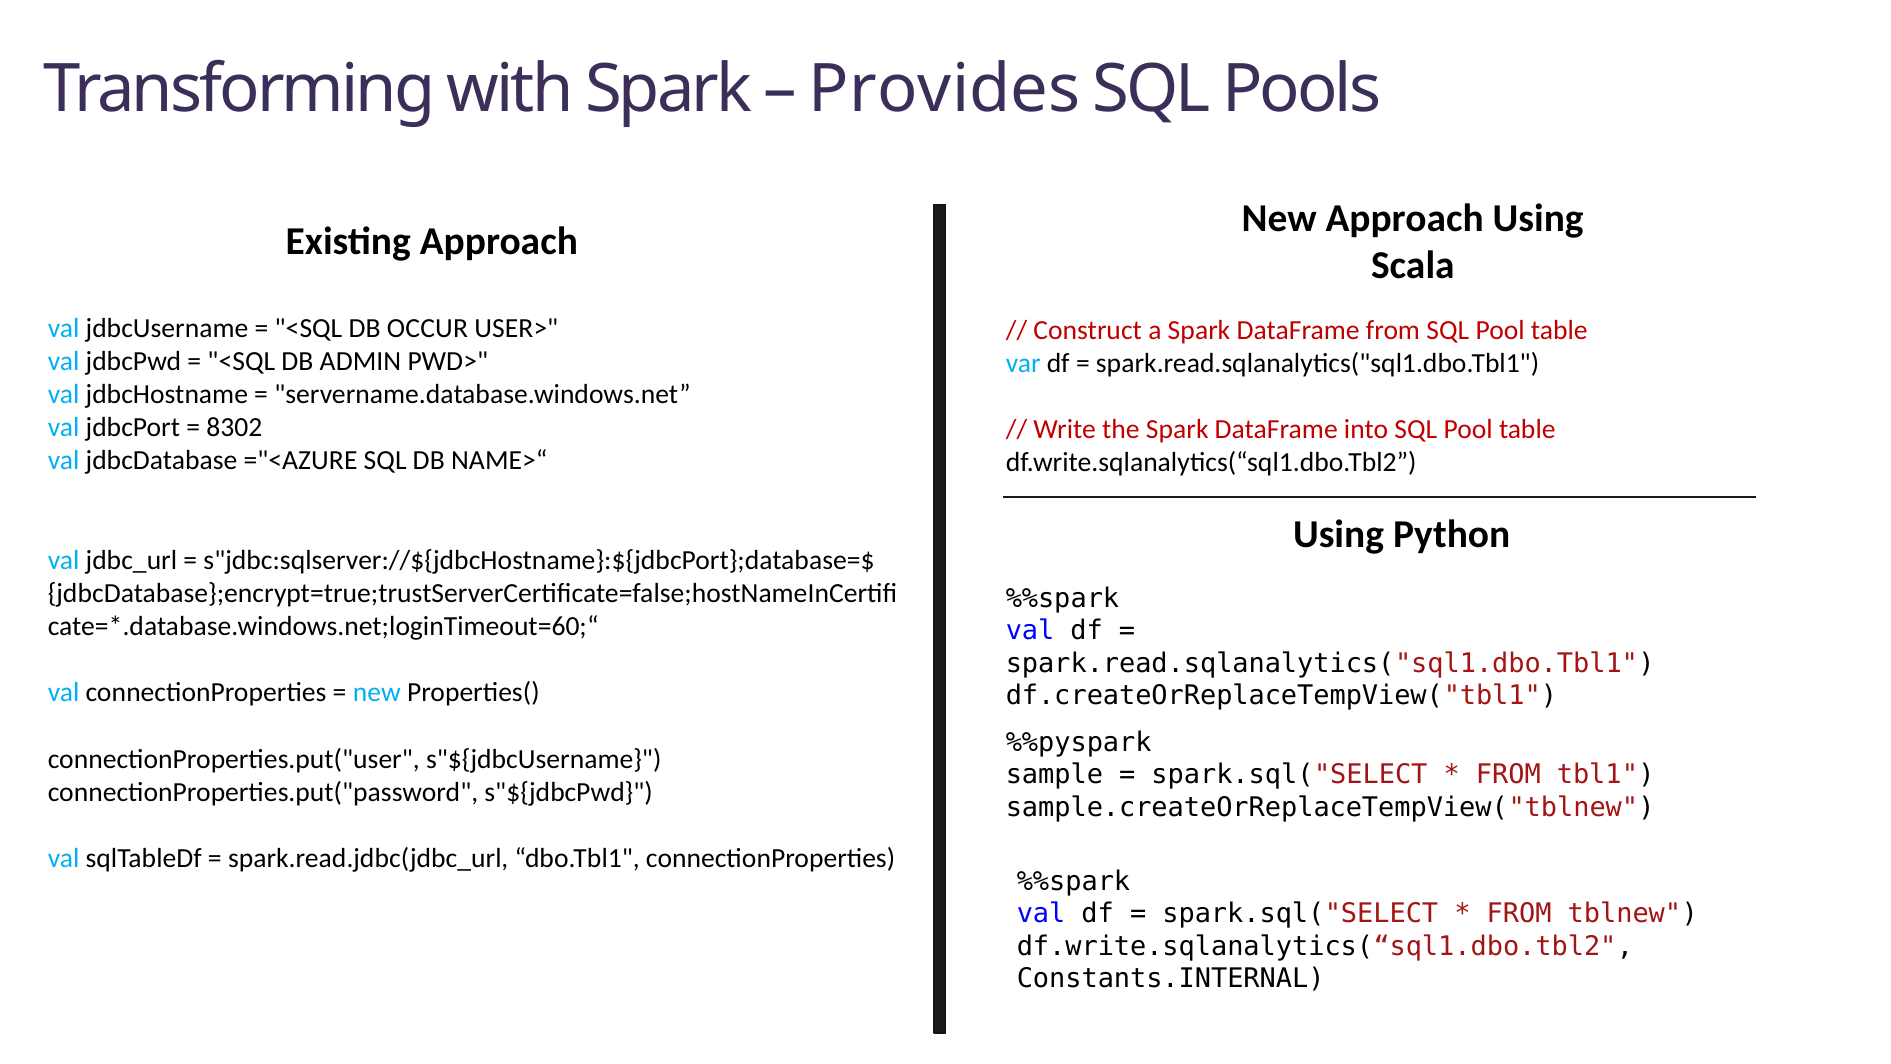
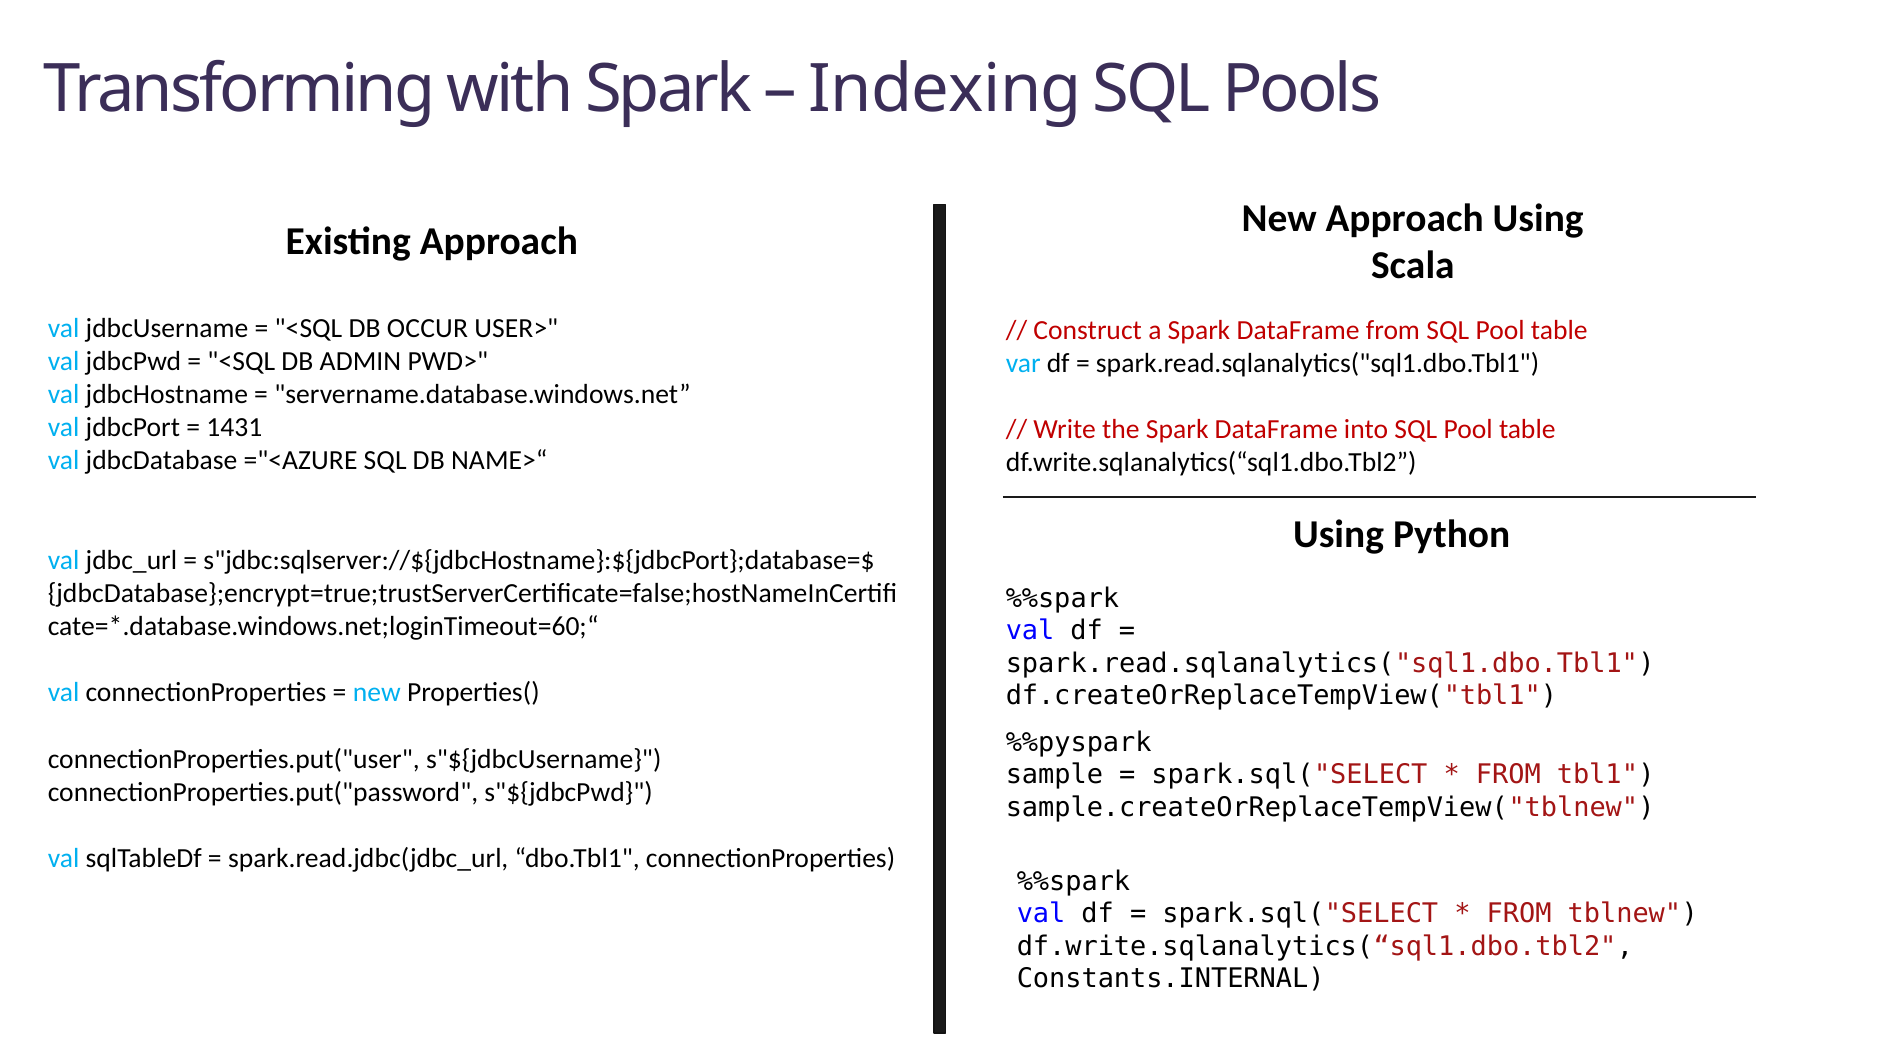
Provides: Provides -> Indexing
8302: 8302 -> 1431
